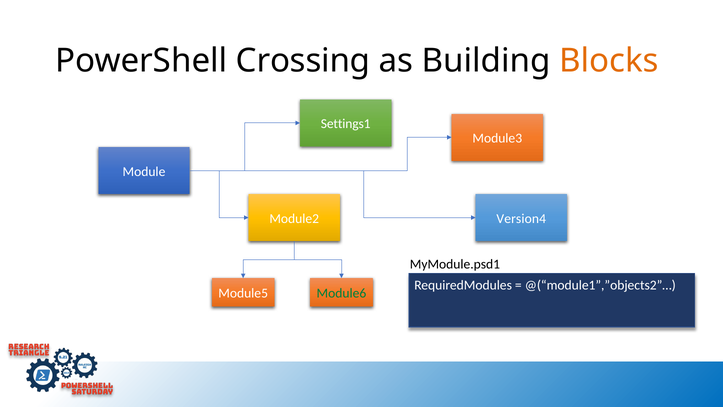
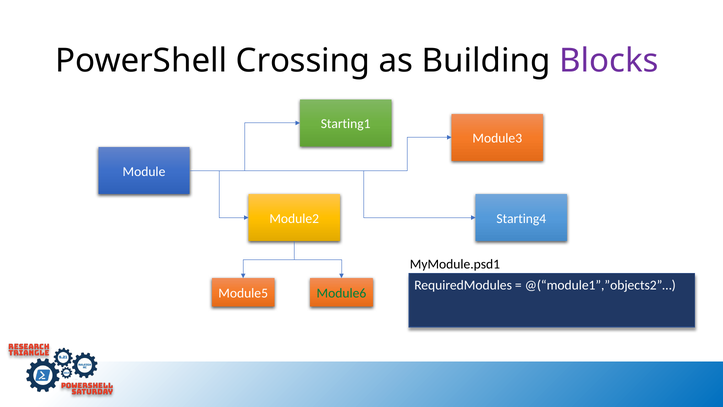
Blocks colour: orange -> purple
Settings1: Settings1 -> Starting1
Version4: Version4 -> Starting4
